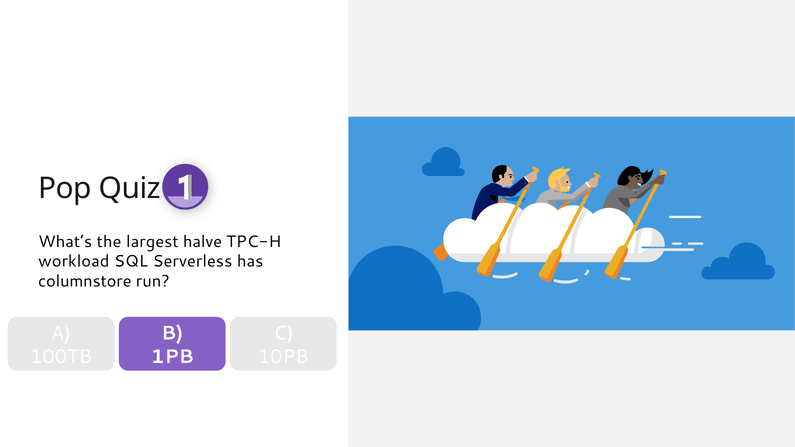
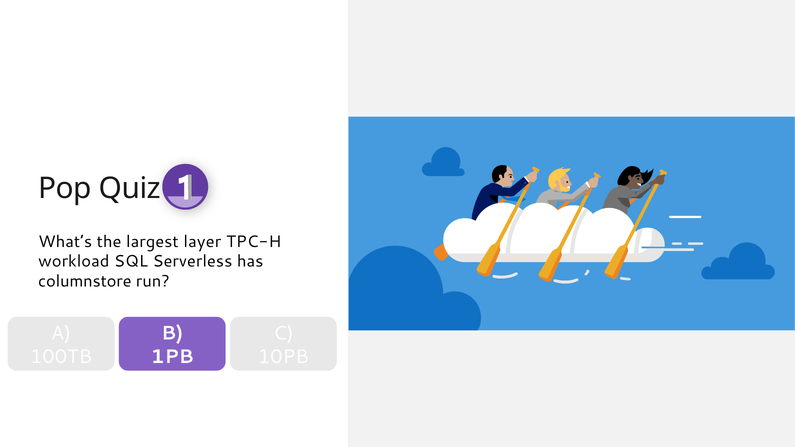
halve: halve -> layer
